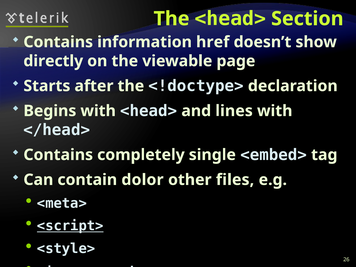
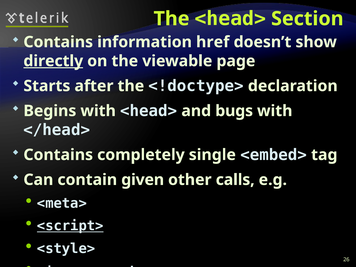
directly underline: none -> present
lines: lines -> bugs
dolor: dolor -> given
files: files -> calls
